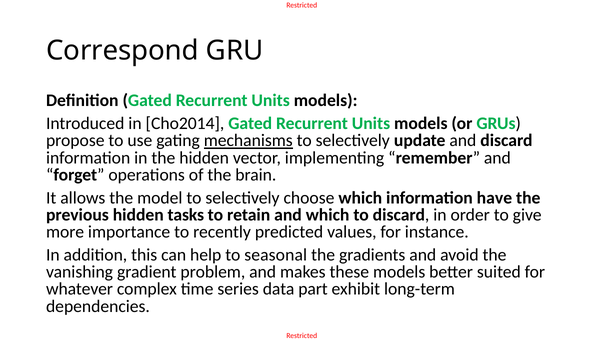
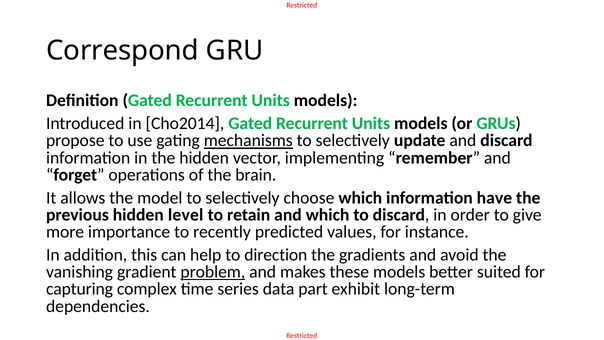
tasks: tasks -> level
seasonal: seasonal -> direction
problem underline: none -> present
whatever: whatever -> capturing
